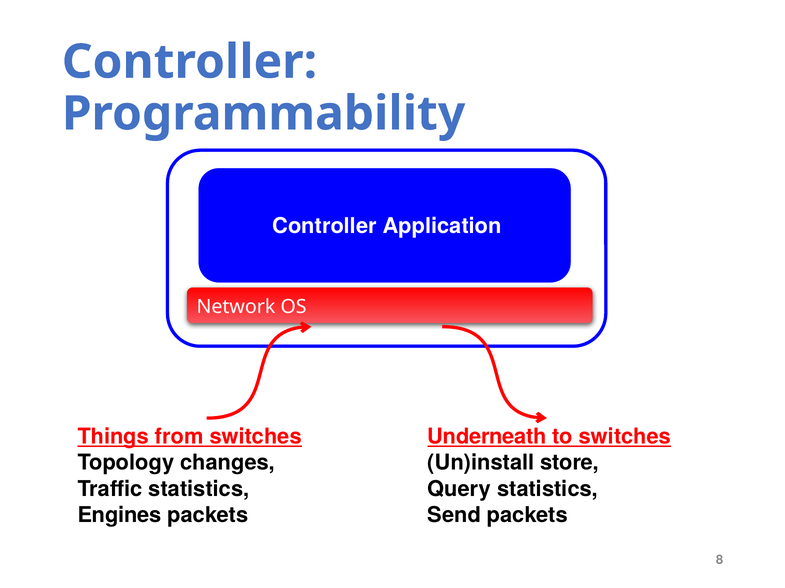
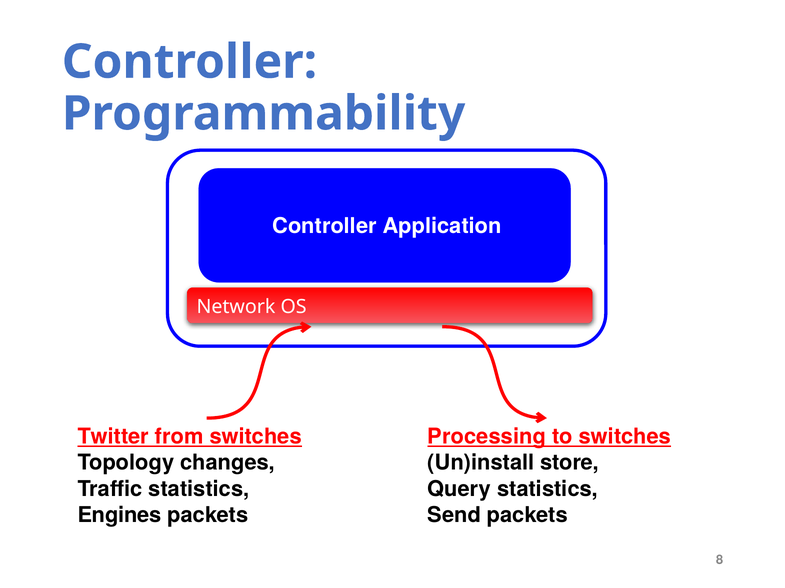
Things: Things -> Twitter
Underneath: Underneath -> Processing
